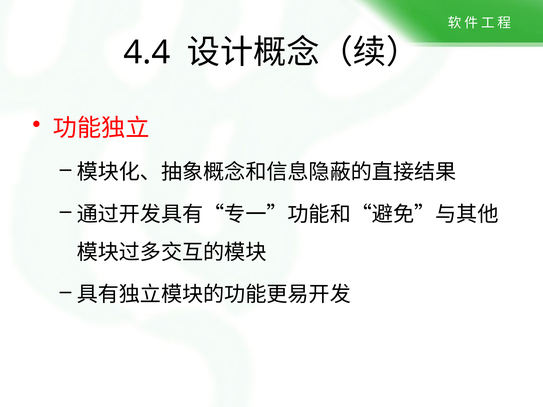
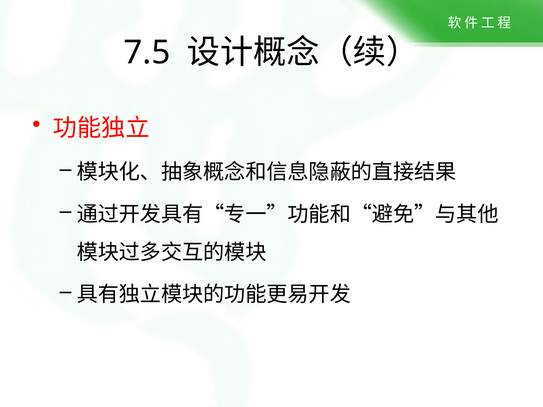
4.4: 4.4 -> 7.5
